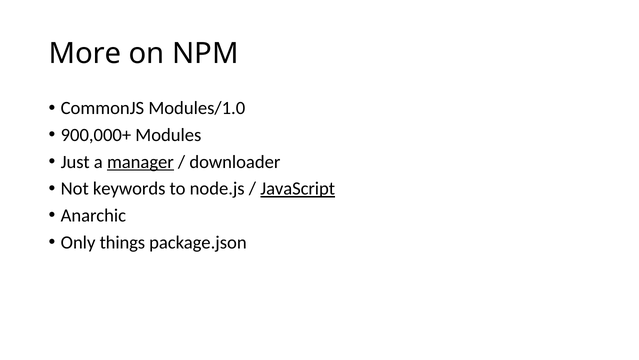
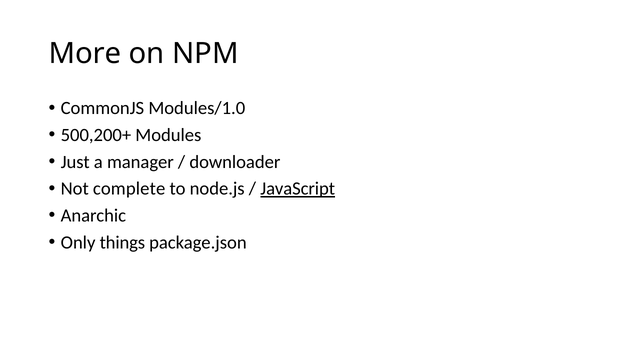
900,000+: 900,000+ -> 500,200+
manager underline: present -> none
keywords: keywords -> complete
